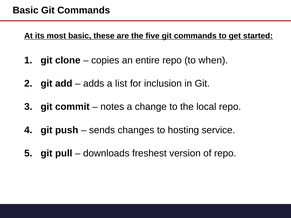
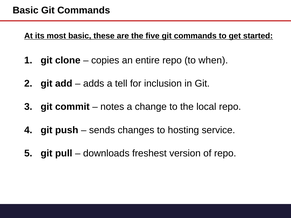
list: list -> tell
